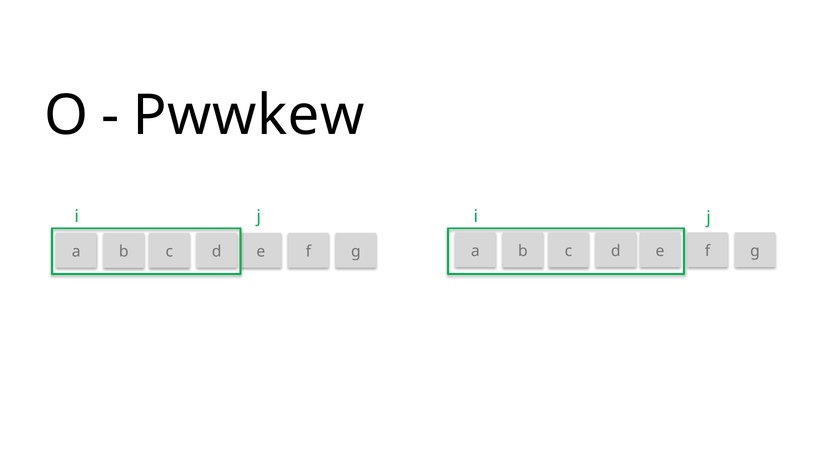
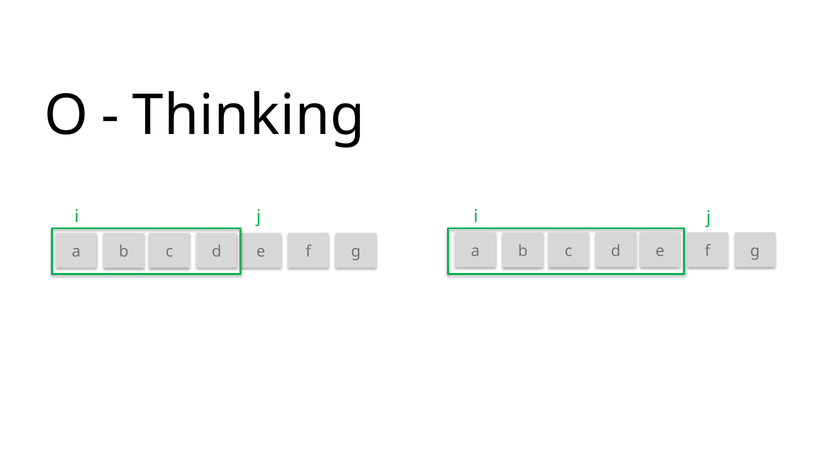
Pwwkew: Pwwkew -> Thinking
